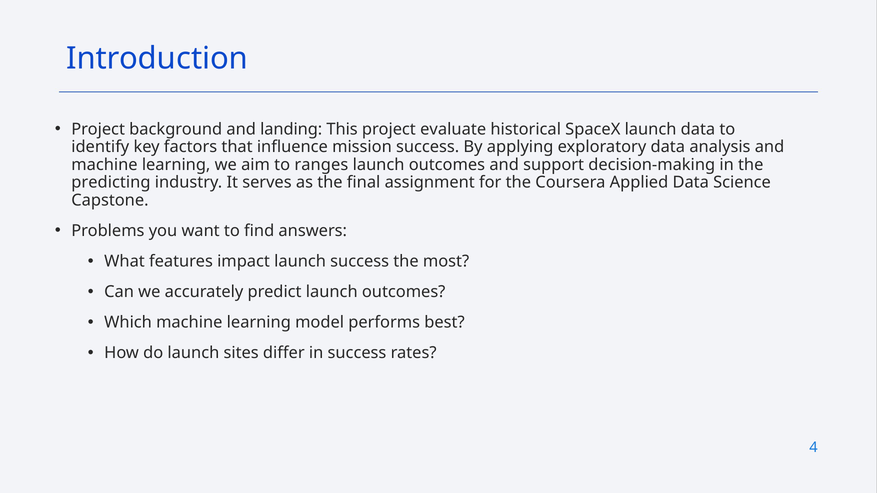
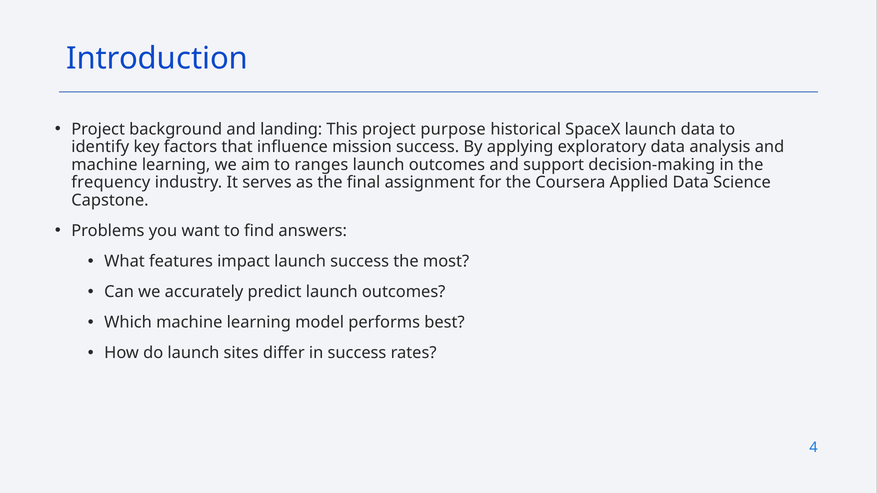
evaluate: evaluate -> purpose
predicting: predicting -> frequency
